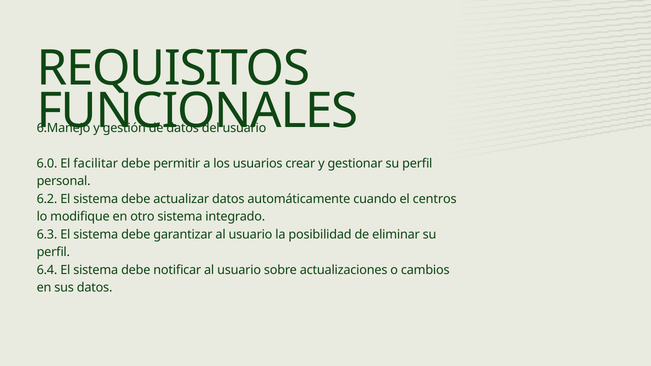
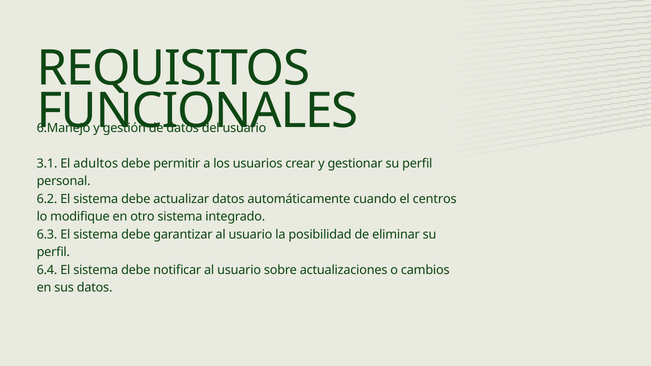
6.0: 6.0 -> 3.1
facilitar: facilitar -> adultos
